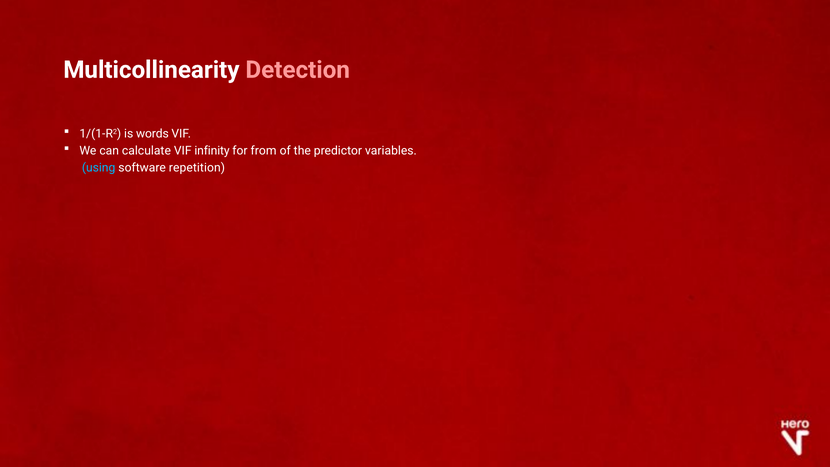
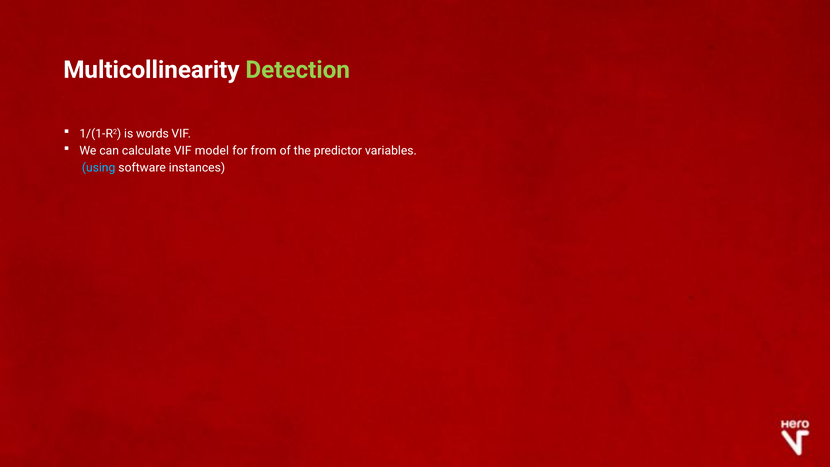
Detection colour: pink -> light green
infinity: infinity -> model
repetition: repetition -> instances
